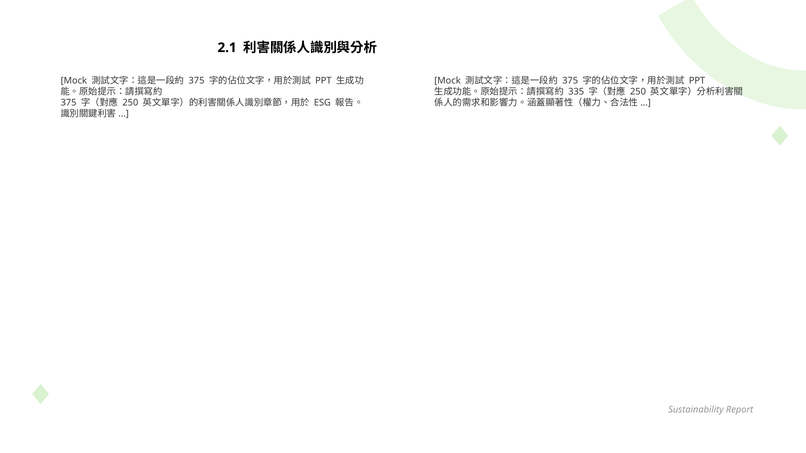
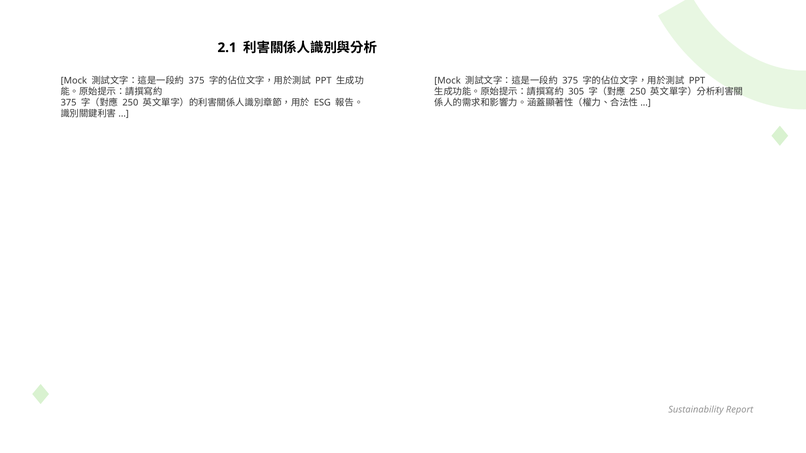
335: 335 -> 305
